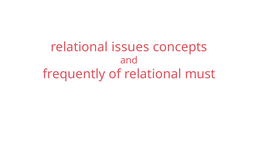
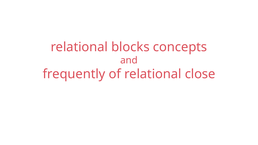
issues: issues -> blocks
must: must -> close
